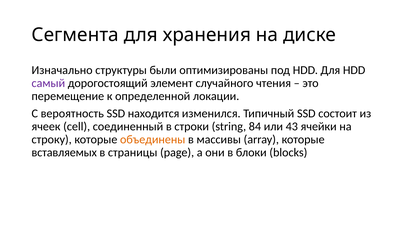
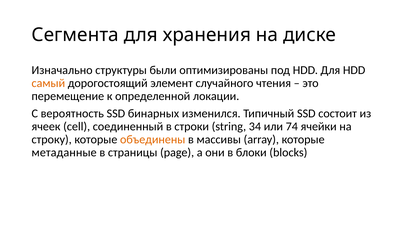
самый colour: purple -> orange
находится: находится -> бинарных
84: 84 -> 34
43: 43 -> 74
вставляемых: вставляемых -> метаданные
